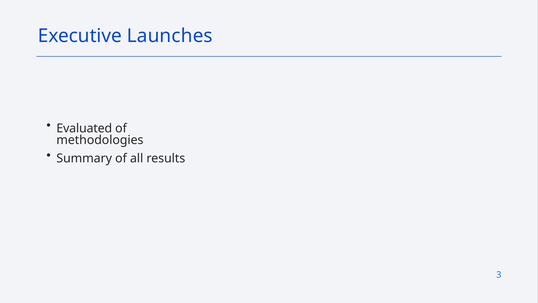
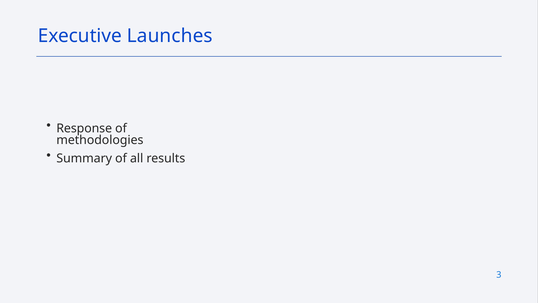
Evaluated: Evaluated -> Response
